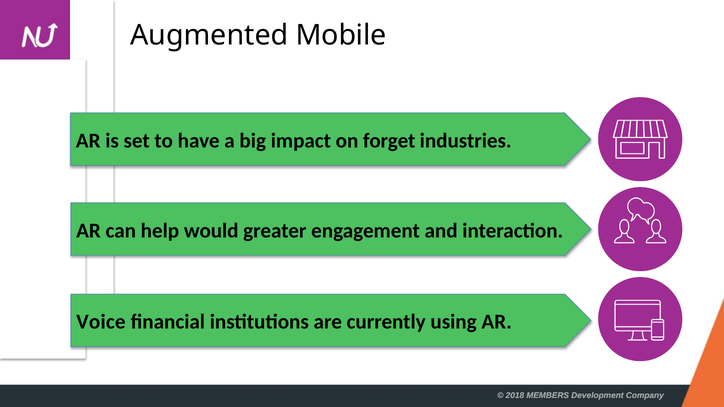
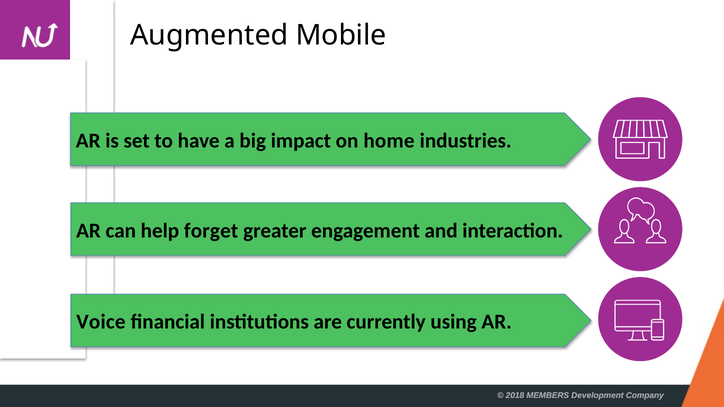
forget: forget -> home
would: would -> forget
